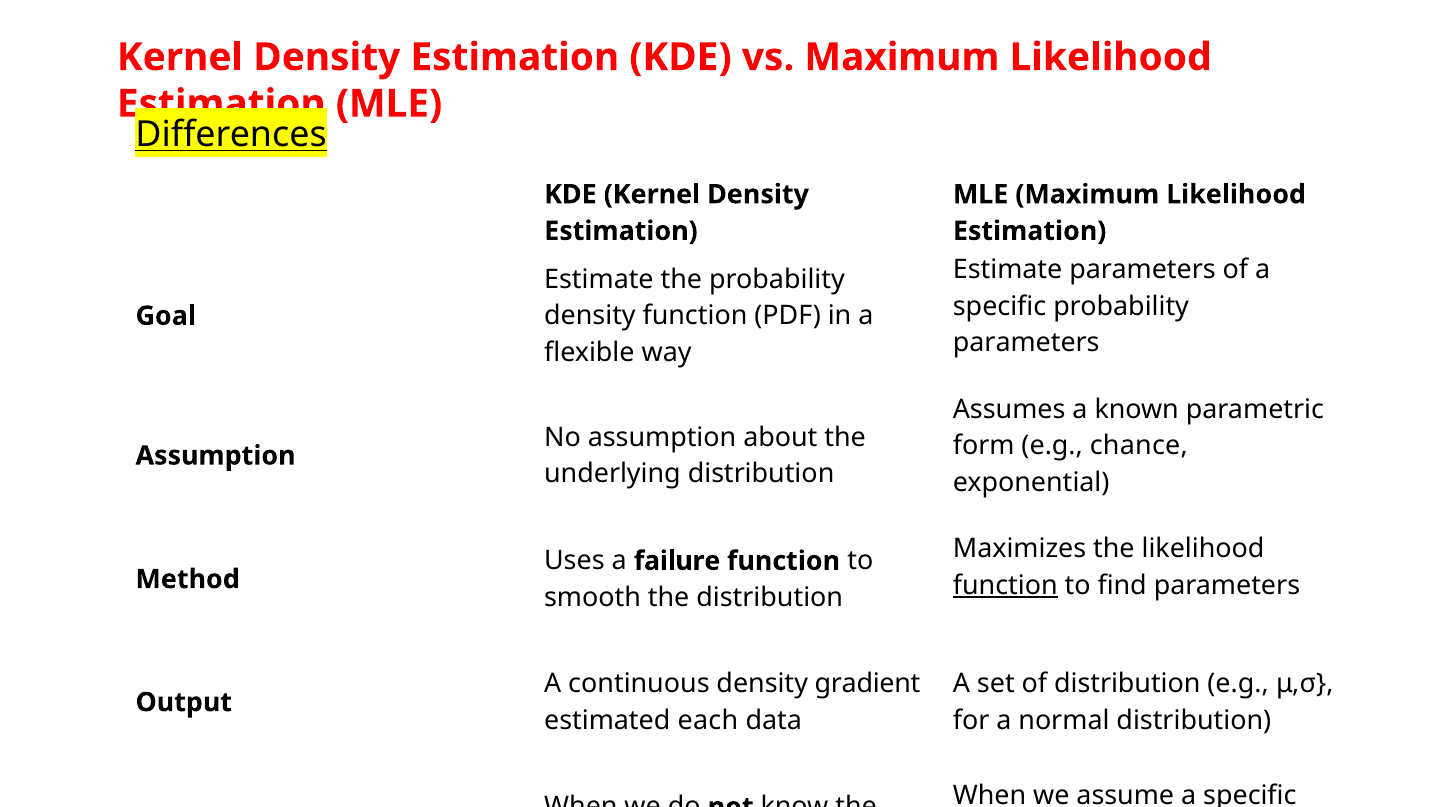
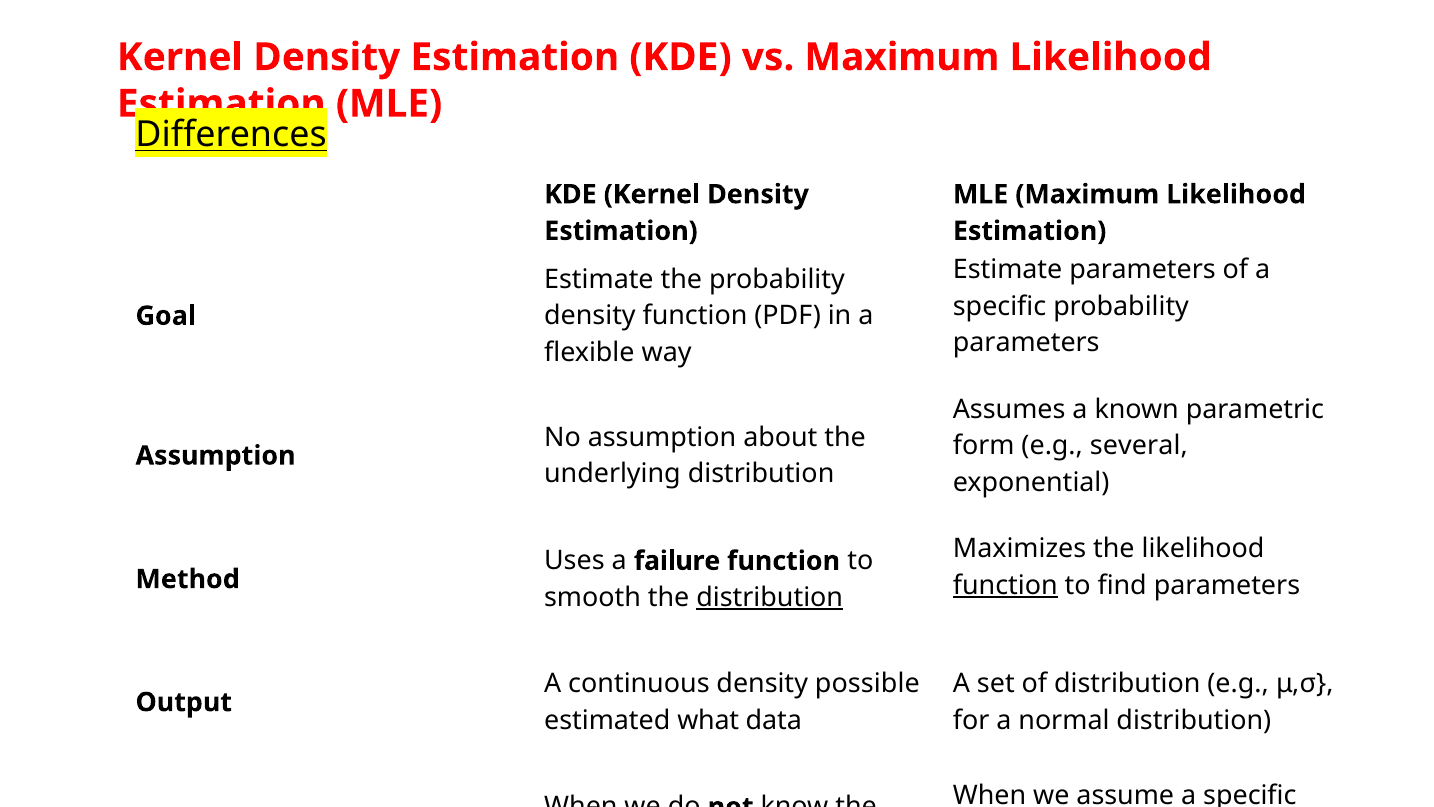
chance: chance -> several
distribution at (770, 597) underline: none -> present
gradient: gradient -> possible
each: each -> what
